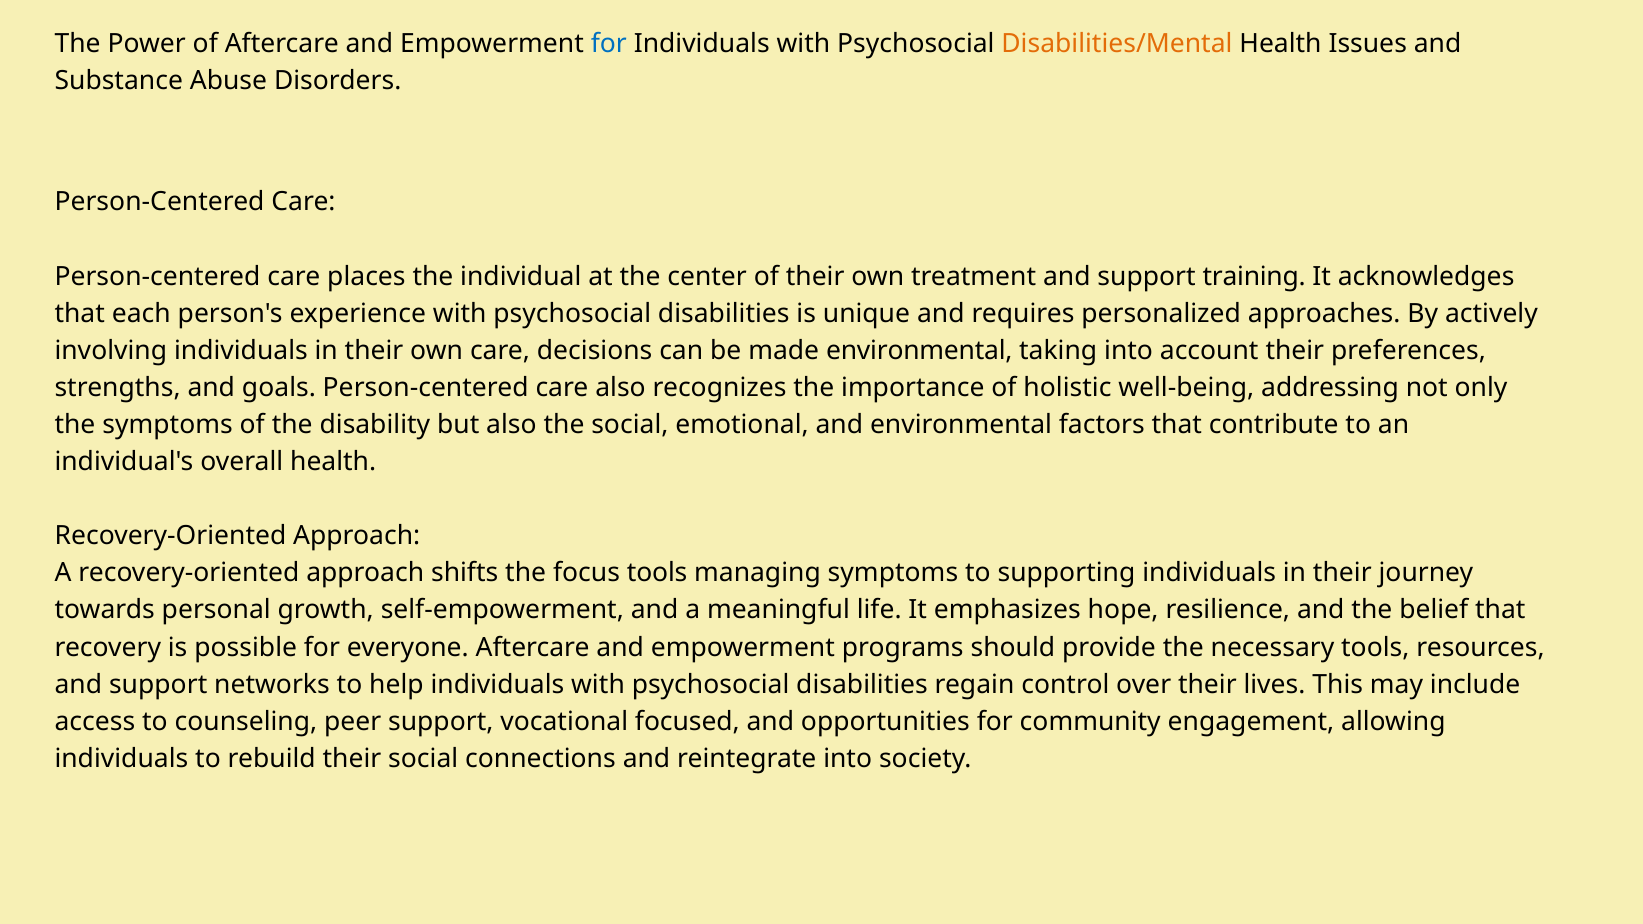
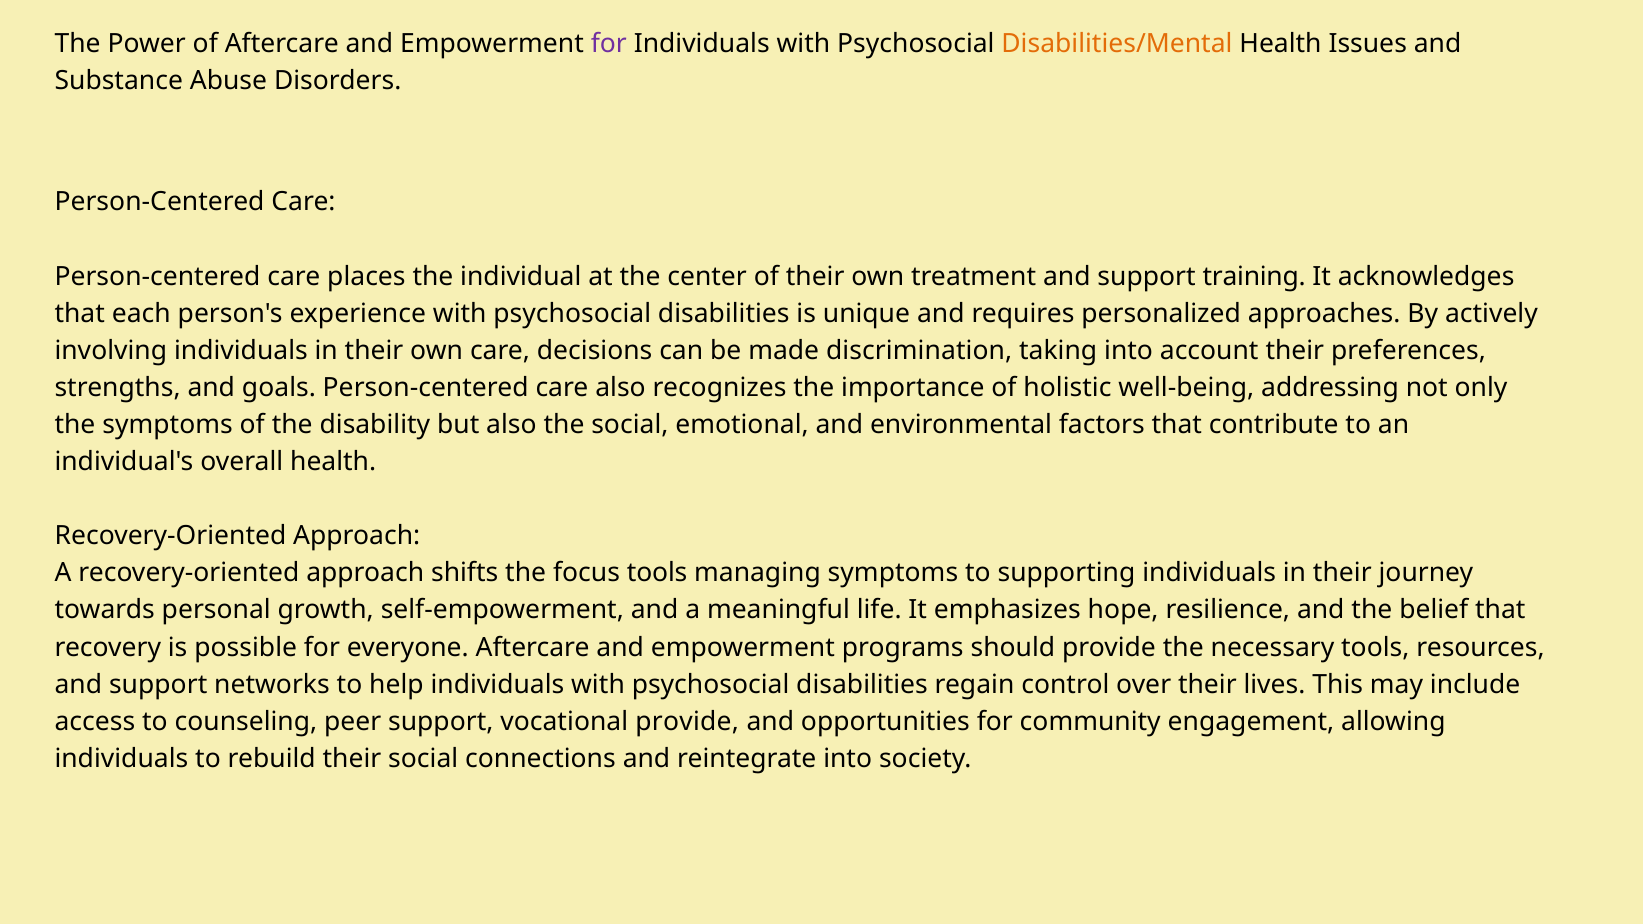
for at (609, 44) colour: blue -> purple
made environmental: environmental -> discrimination
vocational focused: focused -> provide
